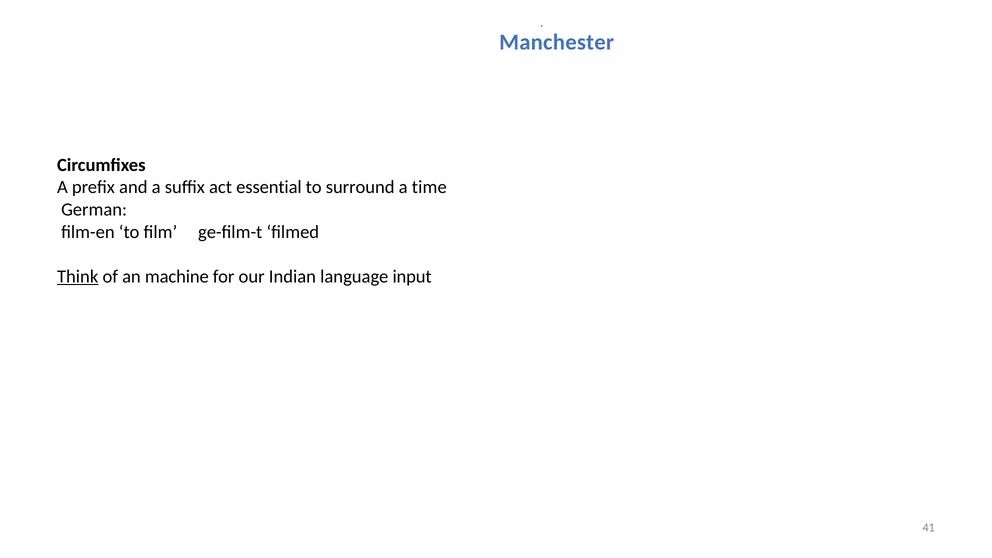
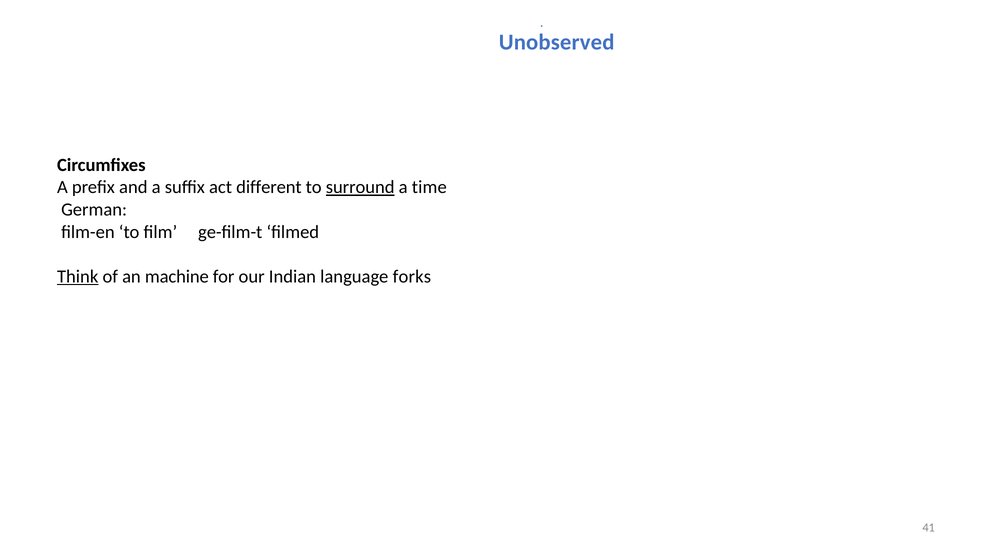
Manchester: Manchester -> Unobserved
essential: essential -> different
surround underline: none -> present
input: input -> forks
